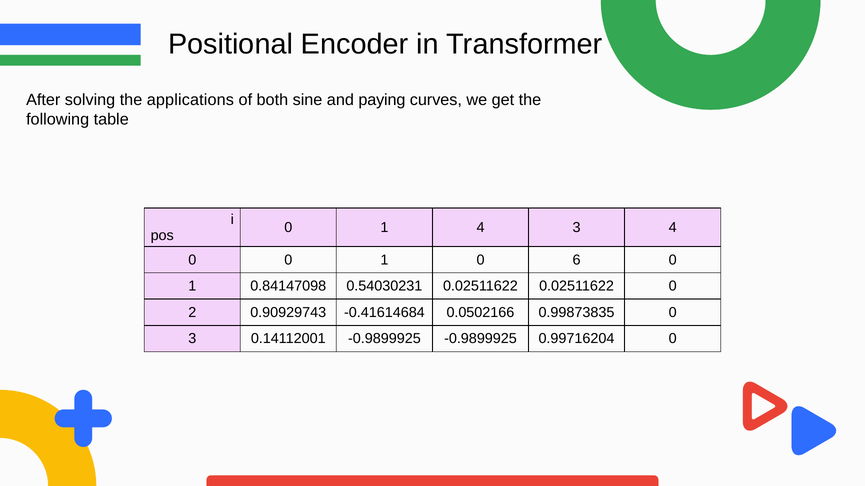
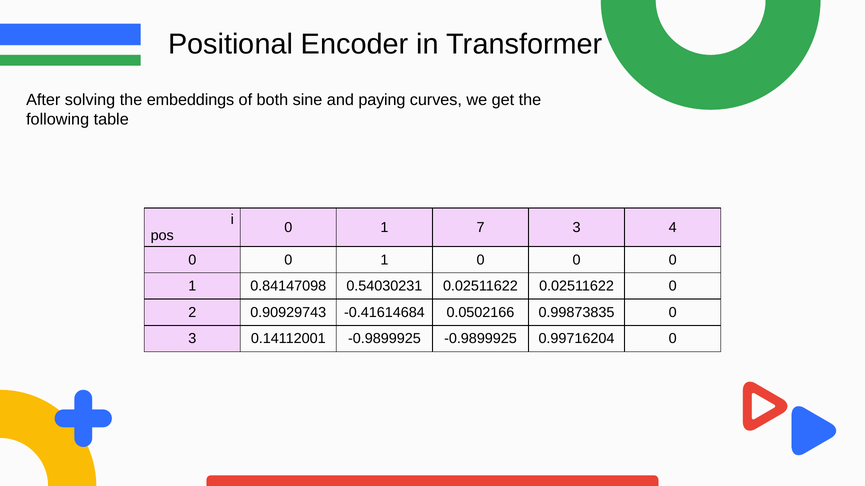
applications: applications -> embeddings
1 4: 4 -> 7
1 0 6: 6 -> 0
